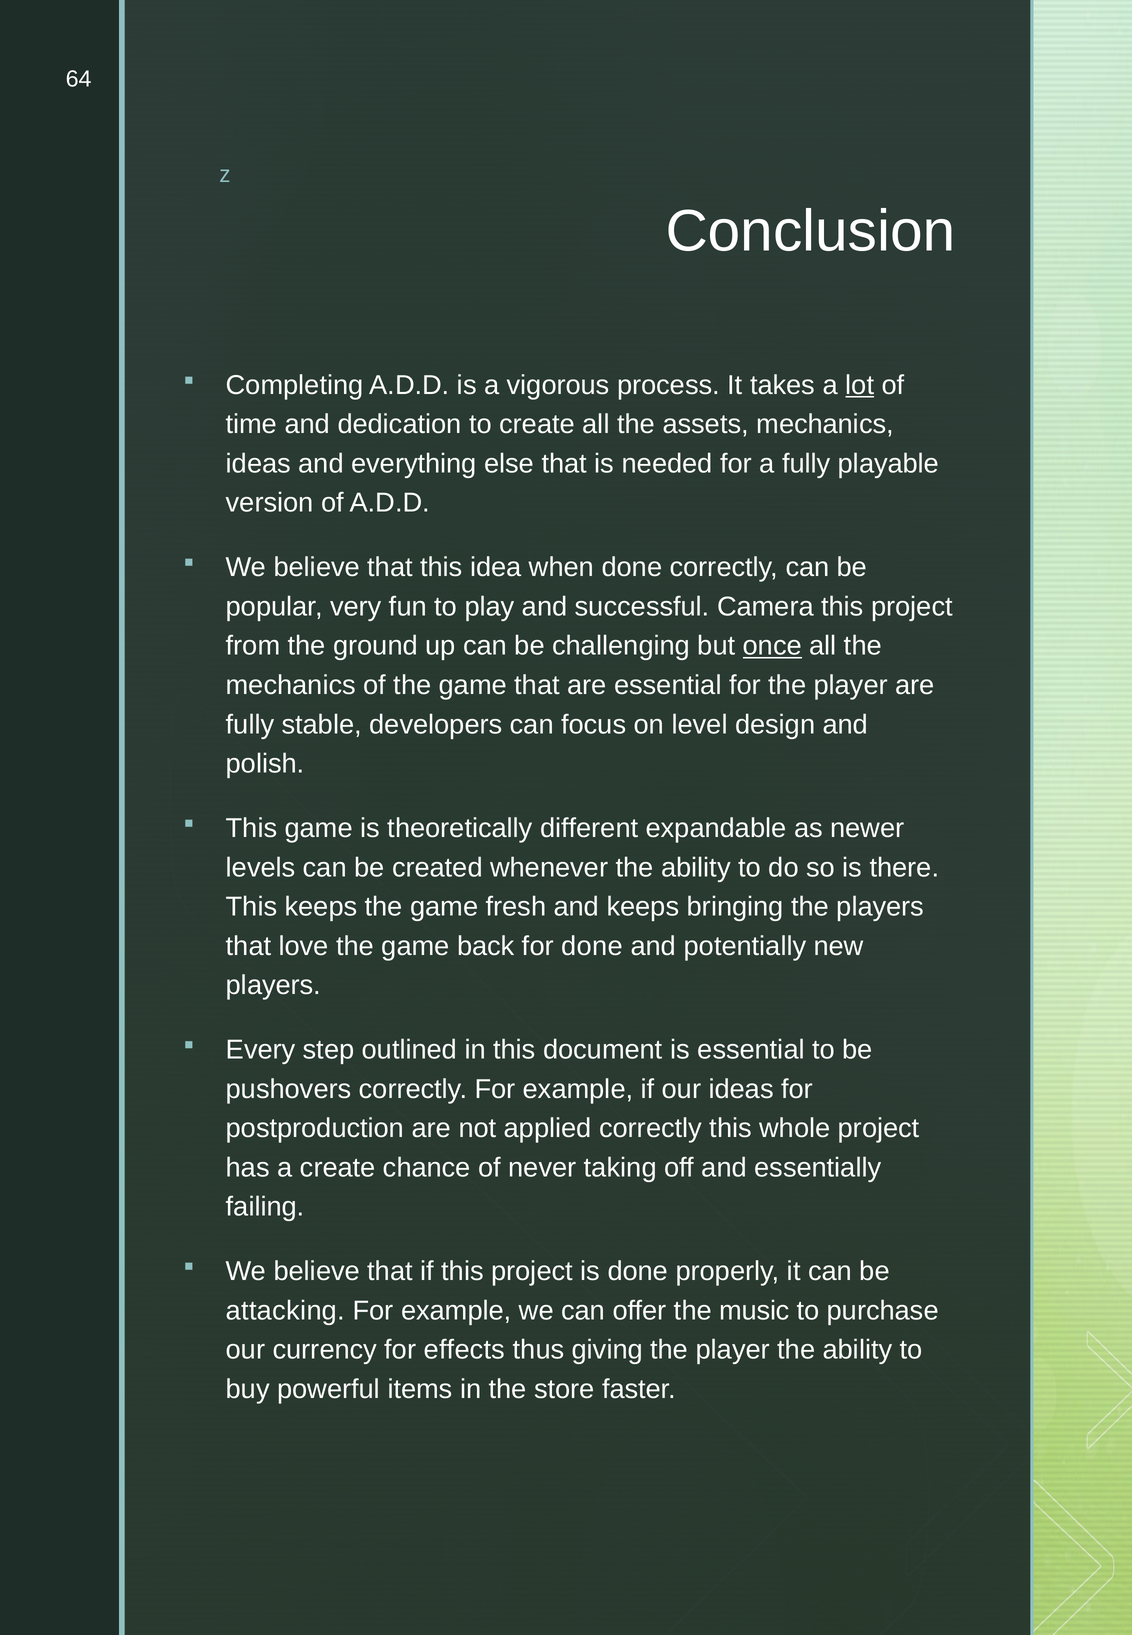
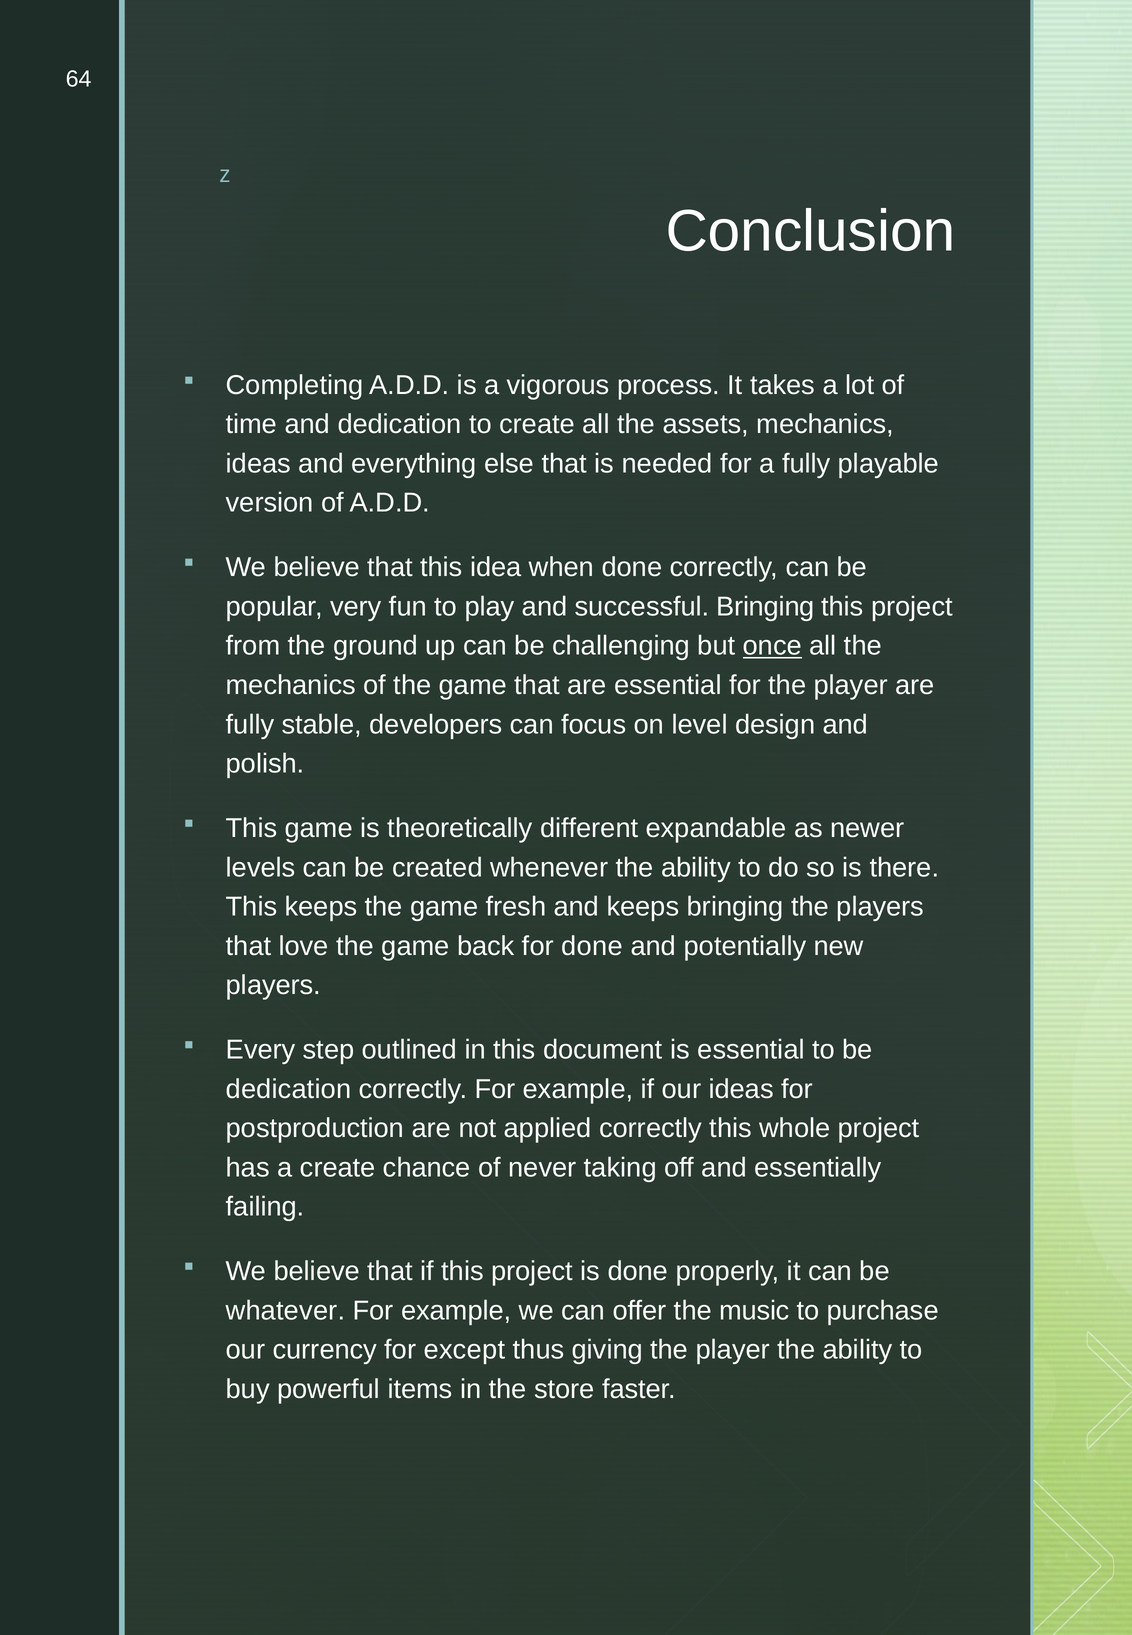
lot underline: present -> none
successful Camera: Camera -> Bringing
pushovers at (289, 1089): pushovers -> dedication
attacking: attacking -> whatever
effects: effects -> except
